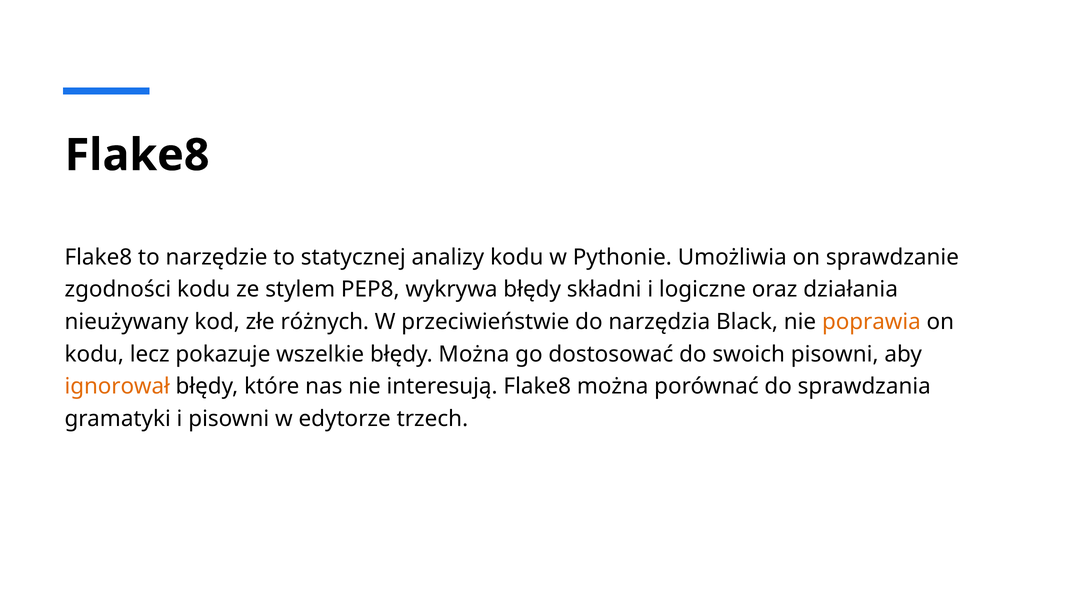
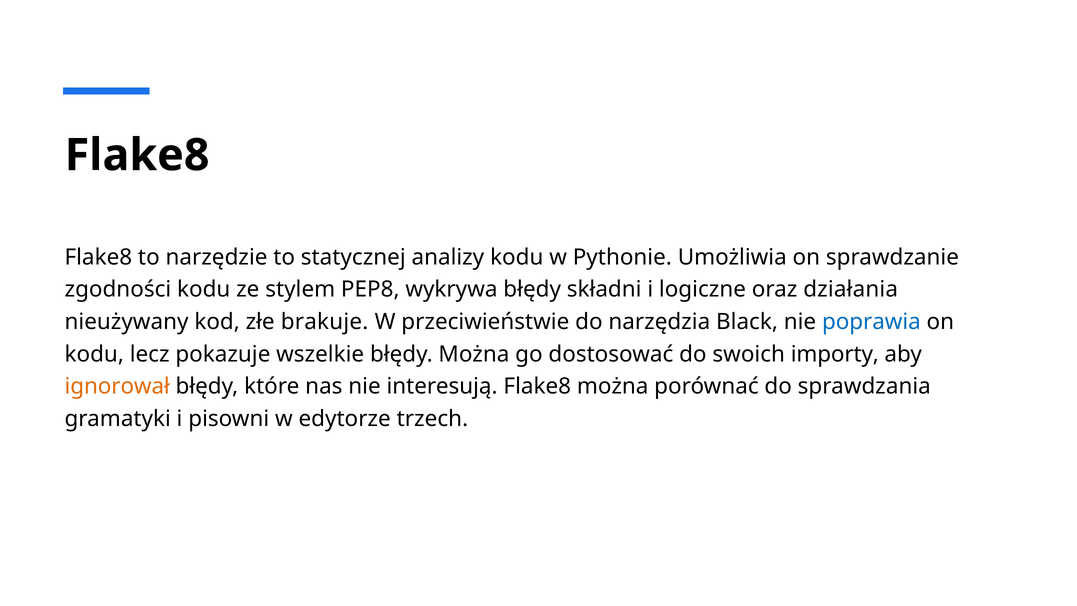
różnych: różnych -> brakuje
poprawia colour: orange -> blue
swoich pisowni: pisowni -> importy
